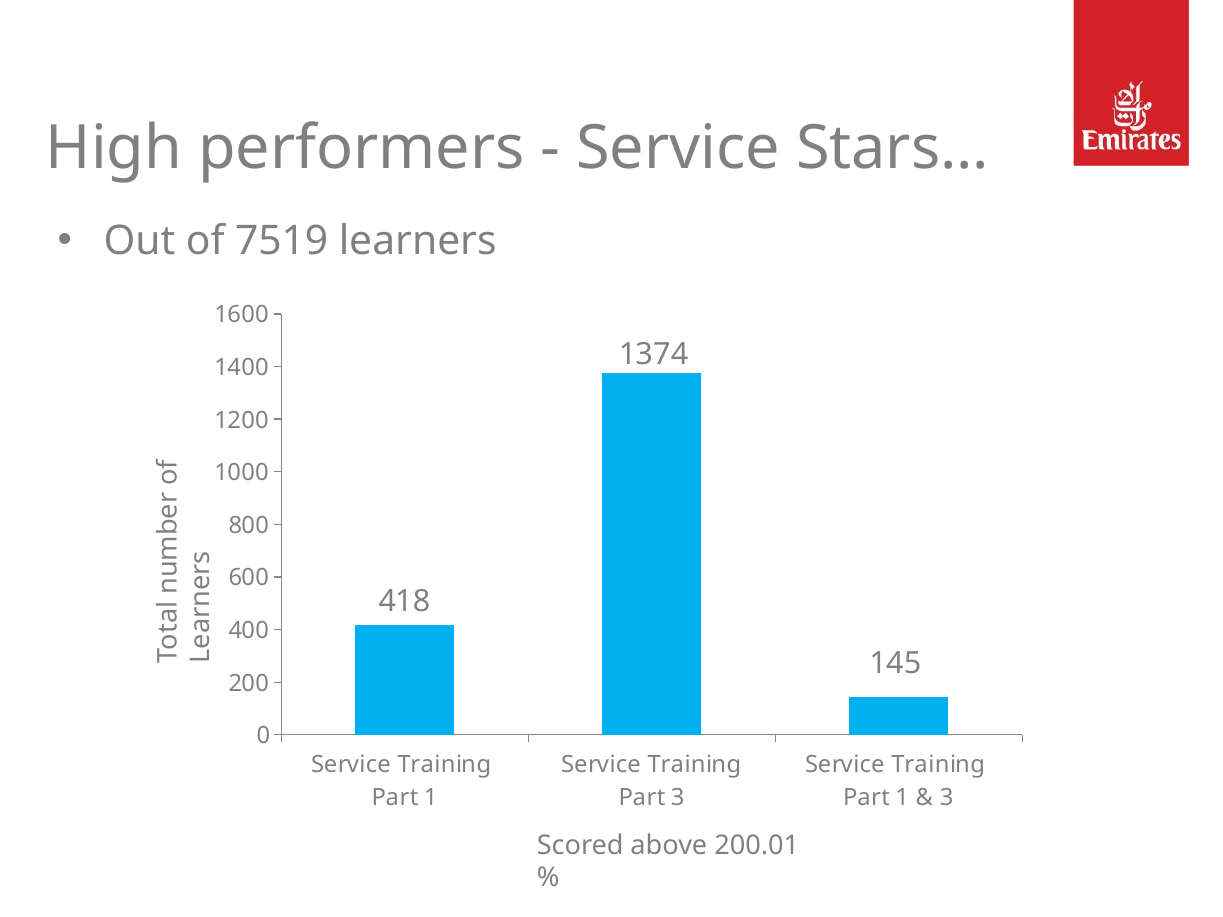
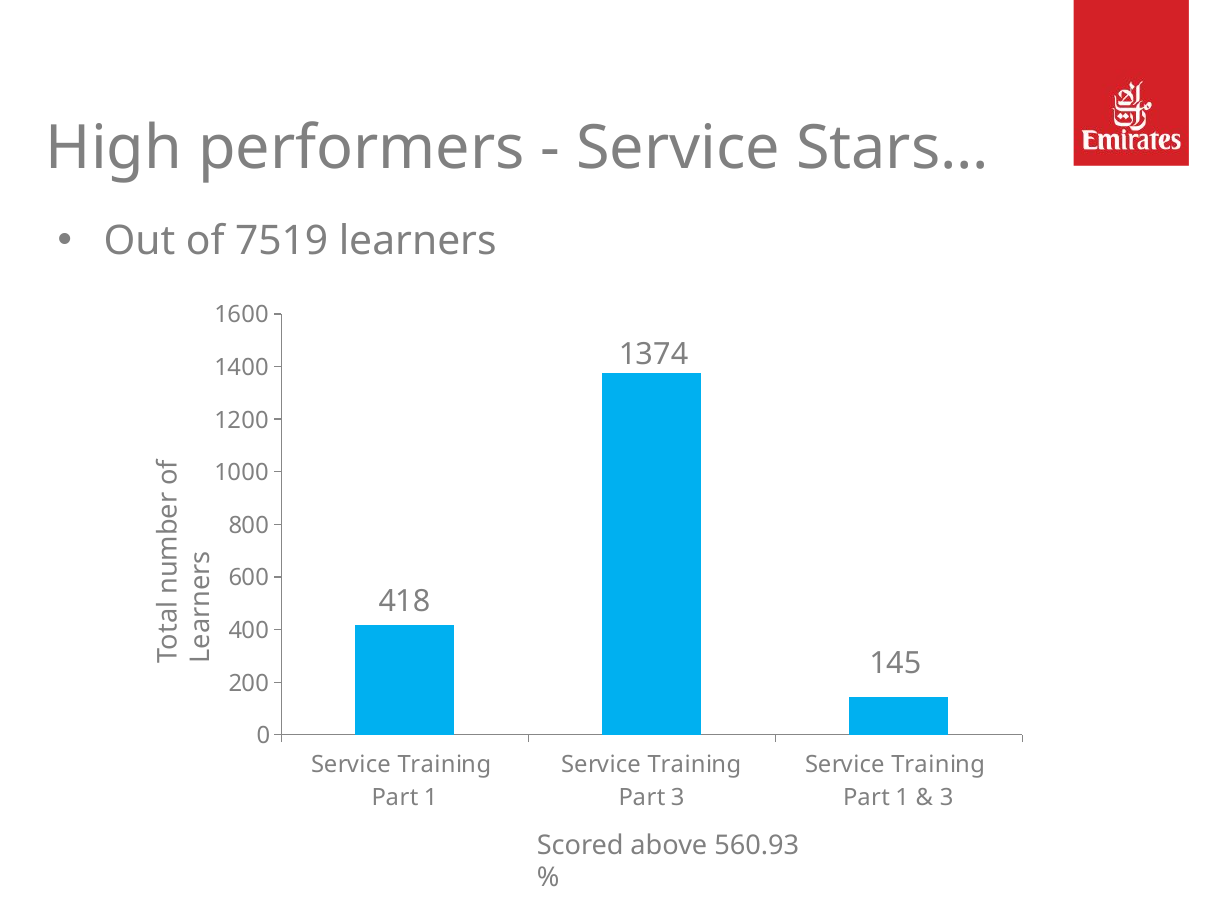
200.01: 200.01 -> 560.93
